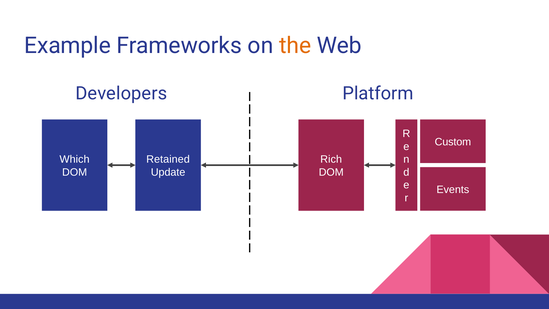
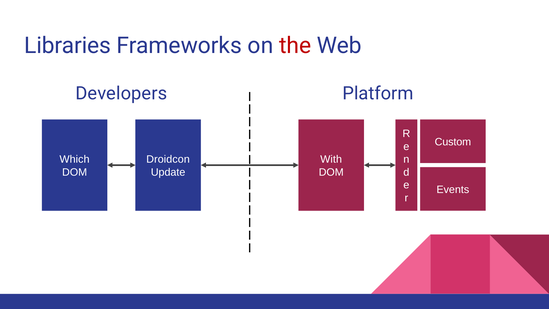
Example: Example -> Libraries
the colour: orange -> red
Retained: Retained -> Droidcon
Rich: Rich -> With
